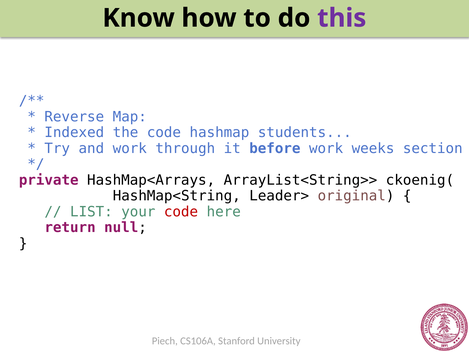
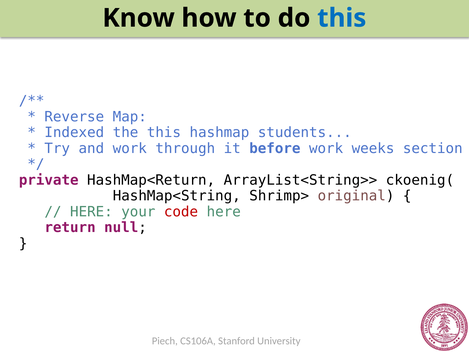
this at (342, 18) colour: purple -> blue
the code: code -> this
HashMap<Arrays: HashMap<Arrays -> HashMap<Return
Leader>: Leader> -> Shrimp>
LIST at (91, 212): LIST -> HERE
